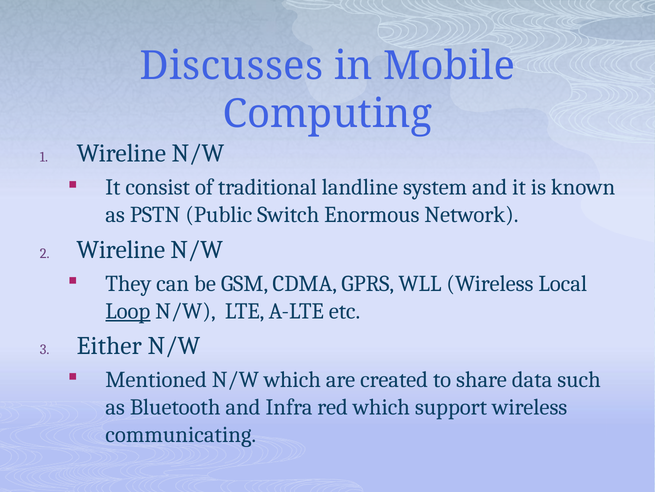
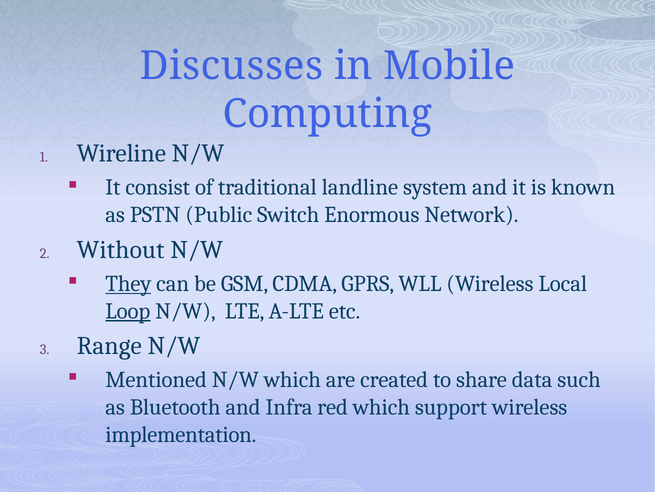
Wireline at (121, 249): Wireline -> Without
They underline: none -> present
Either: Either -> Range
communicating: communicating -> implementation
